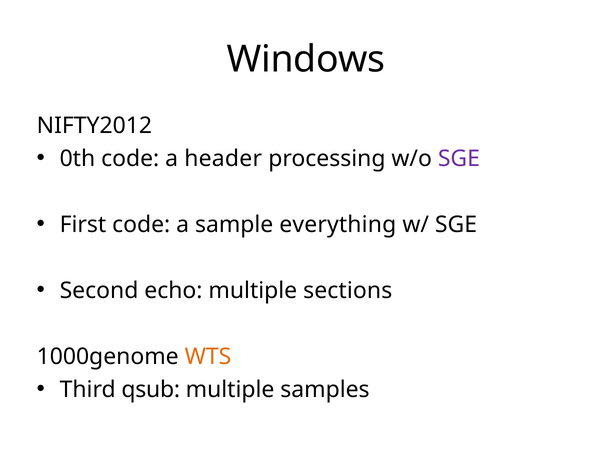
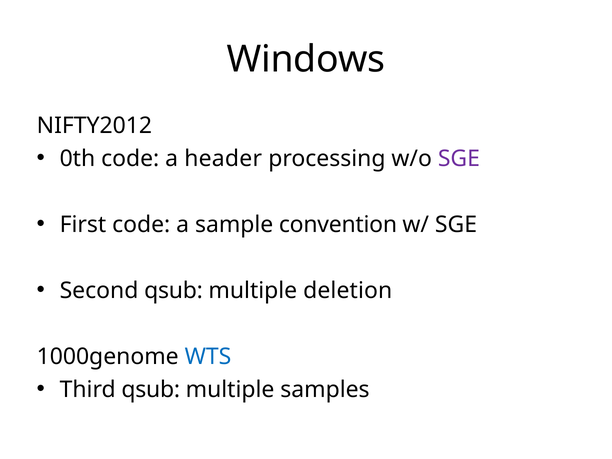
everything: everything -> convention
Second echo: echo -> qsub
sections: sections -> deletion
WTS colour: orange -> blue
